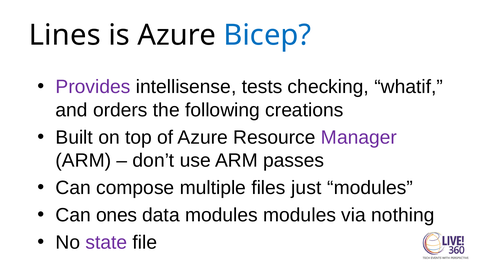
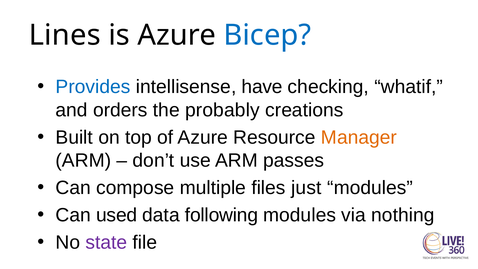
Provides colour: purple -> blue
tests: tests -> have
following: following -> probably
Manager colour: purple -> orange
ones: ones -> used
data modules: modules -> following
